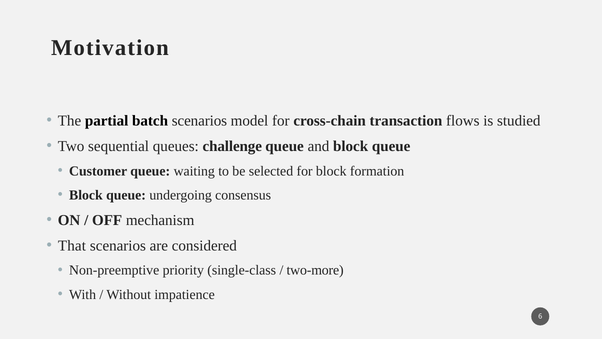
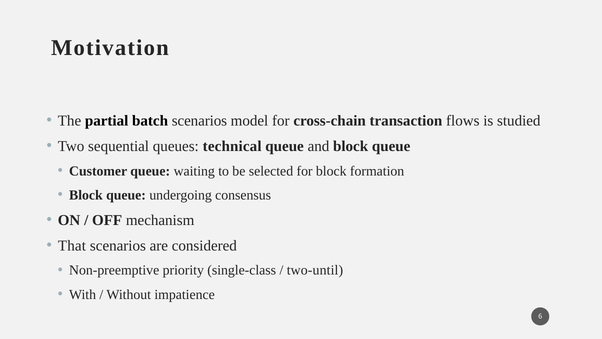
challenge: challenge -> technical
two-more: two-more -> two-until
